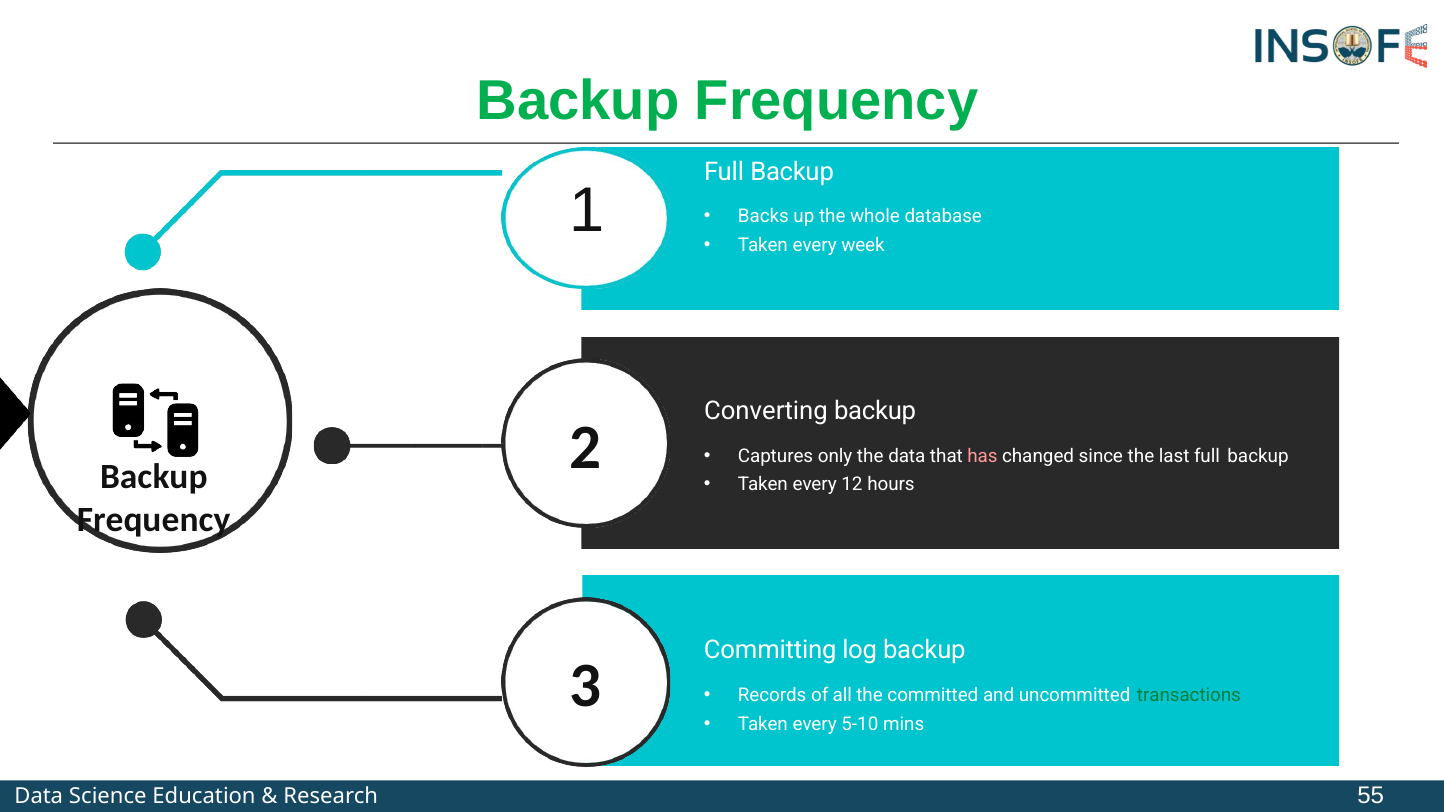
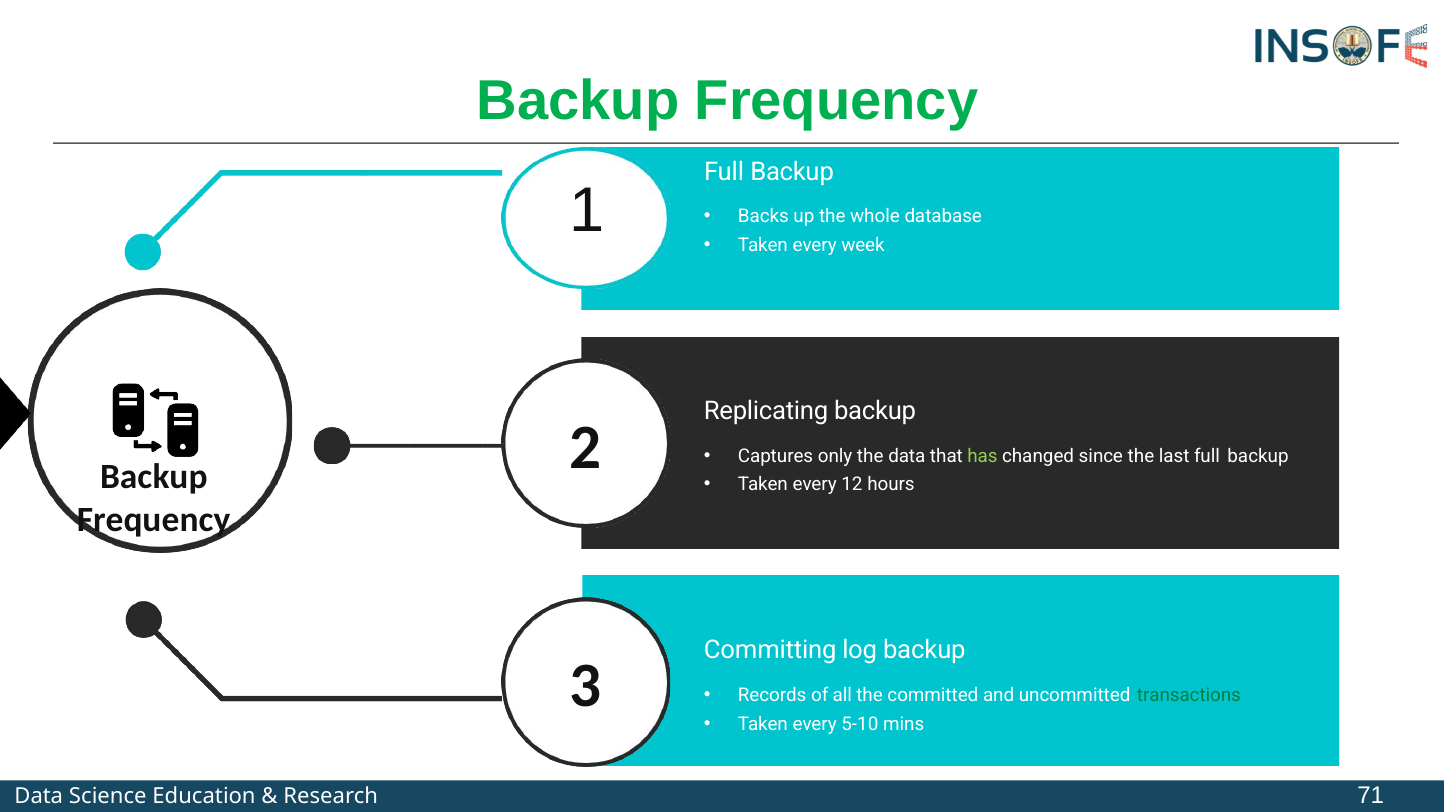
Converting: Converting -> Replicating
has colour: pink -> light green
55: 55 -> 71
